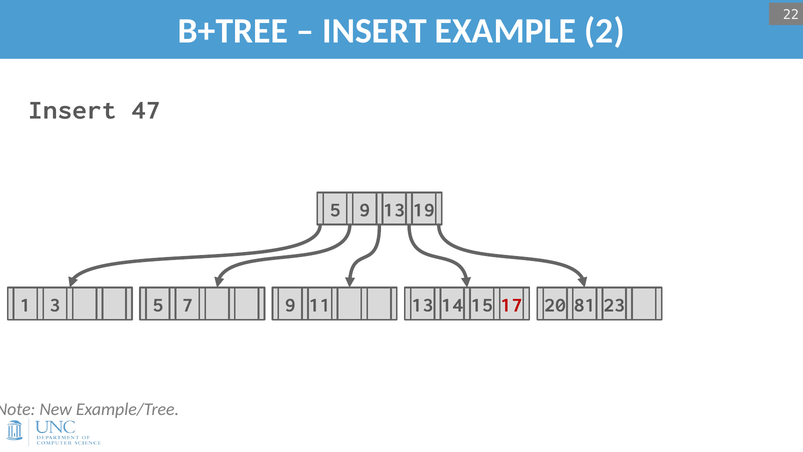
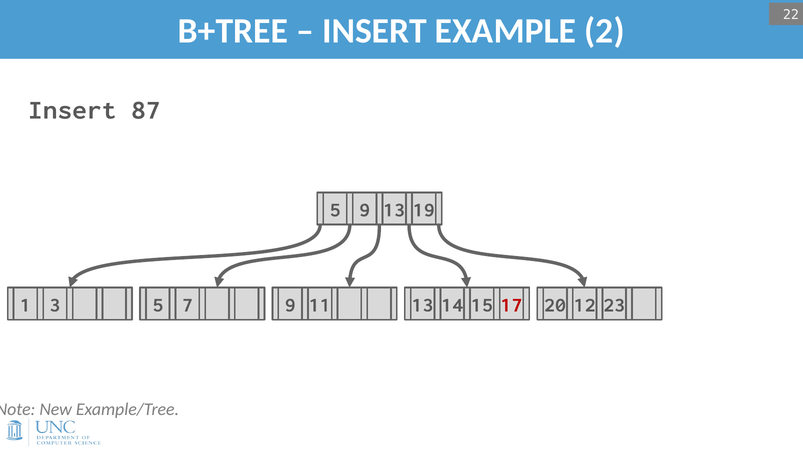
47: 47 -> 87
81: 81 -> 12
